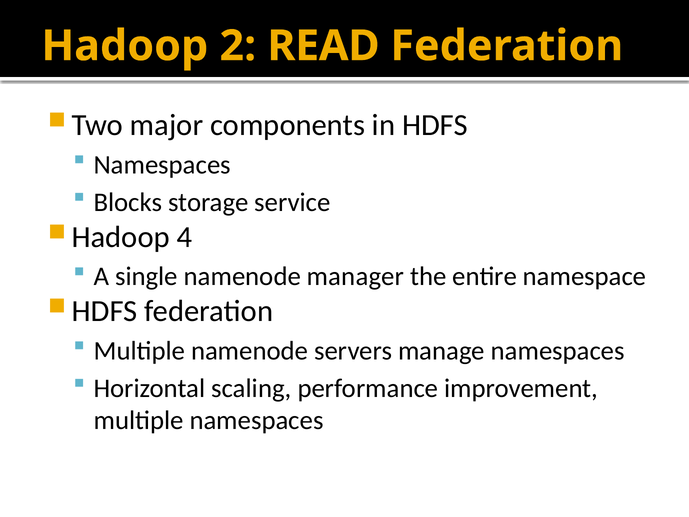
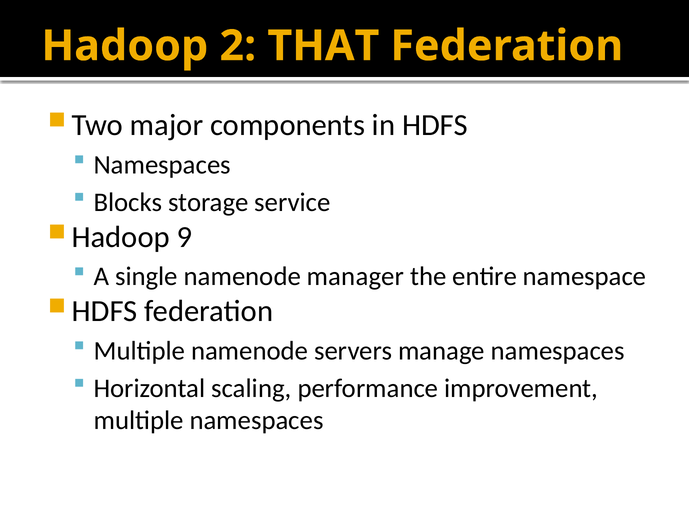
READ: READ -> THAT
4: 4 -> 9
